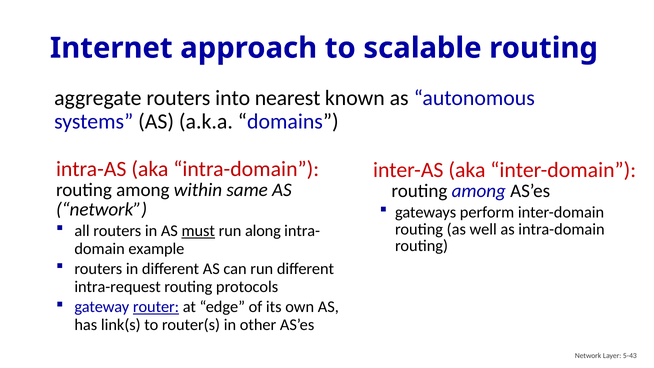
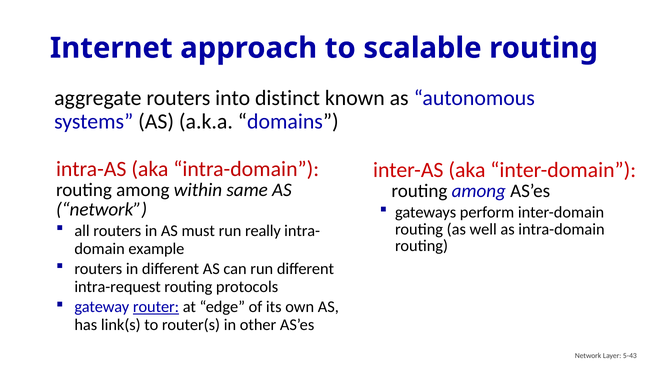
nearest: nearest -> distinct
must underline: present -> none
along: along -> really
